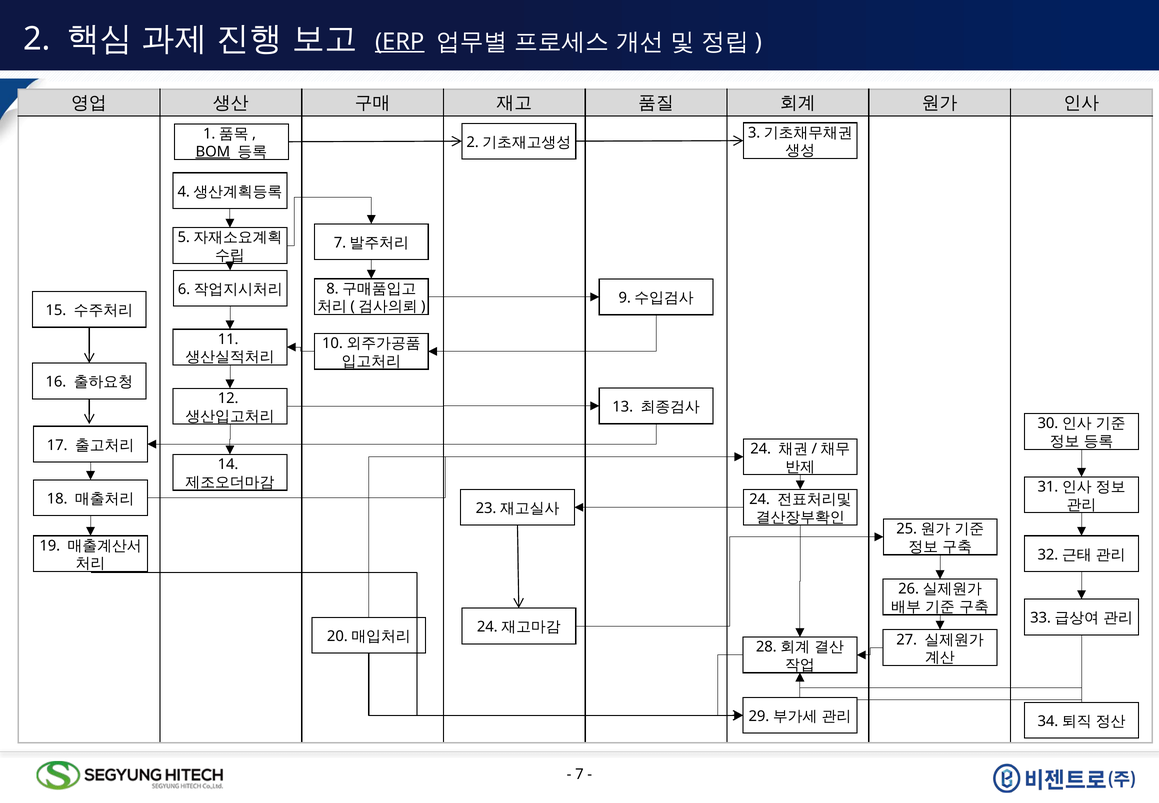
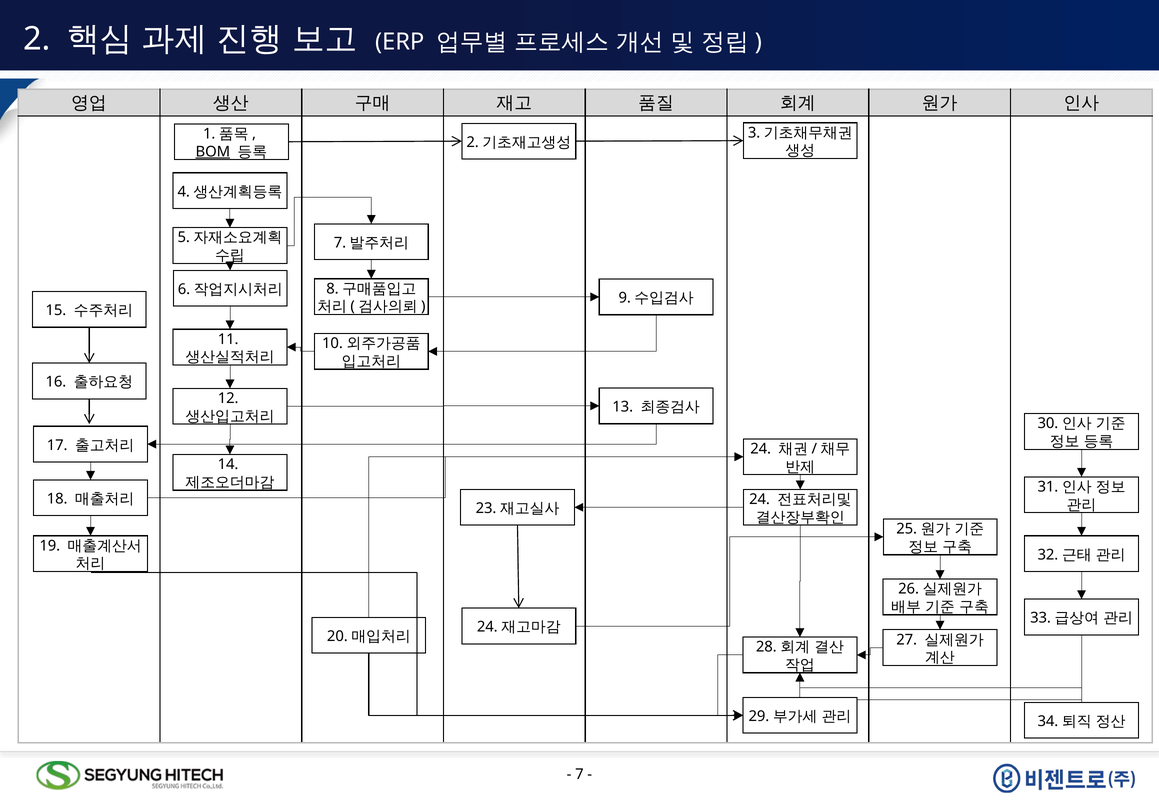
ERP underline: present -> none
